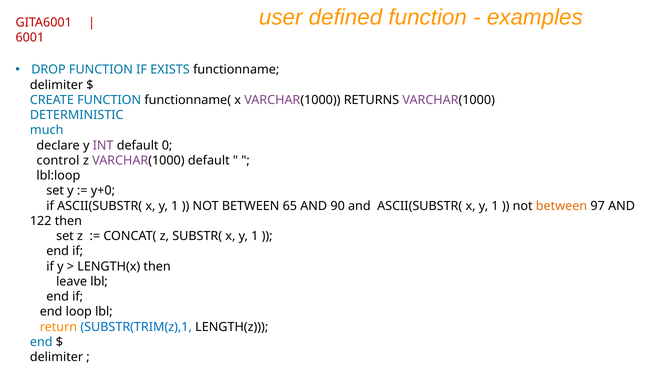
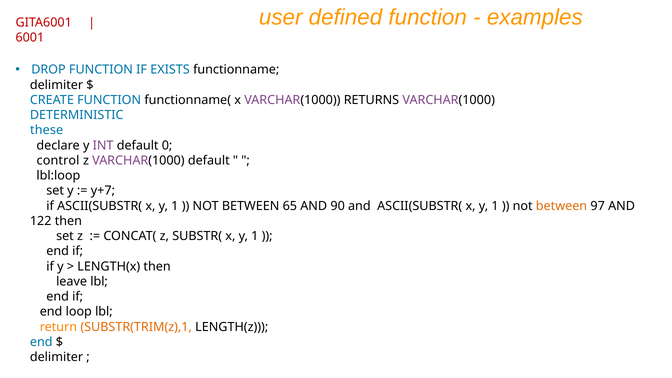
much: much -> these
y+0: y+0 -> y+7
SUBSTR(TRIM(z),1 colour: blue -> orange
